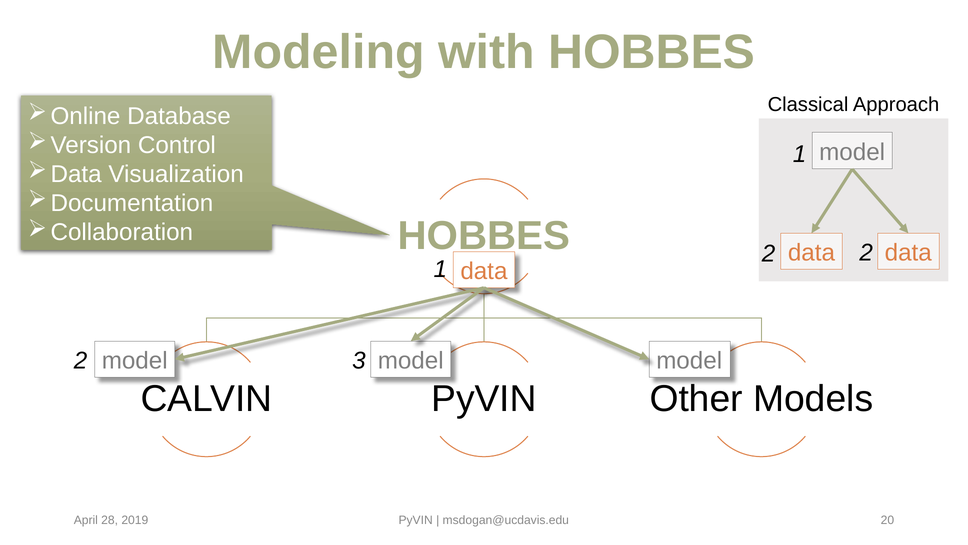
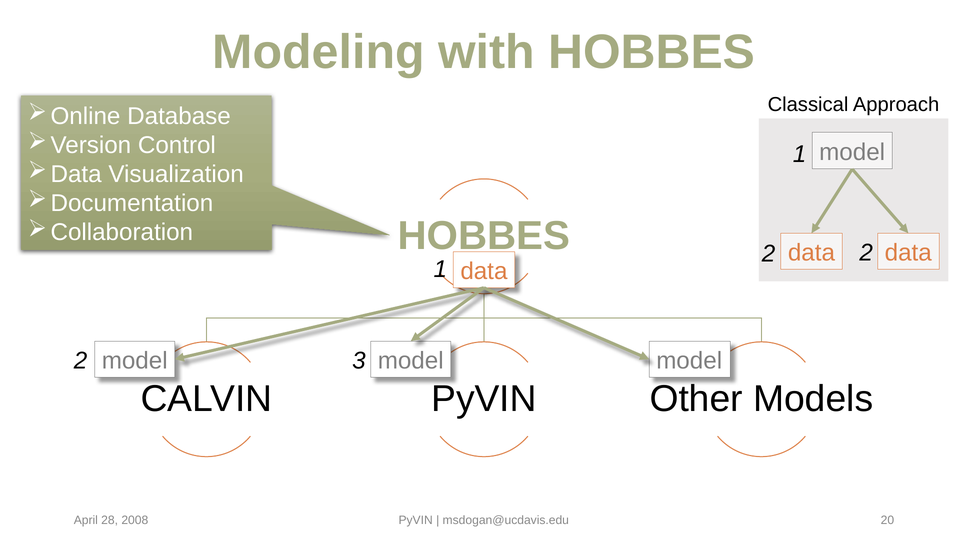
2019: 2019 -> 2008
